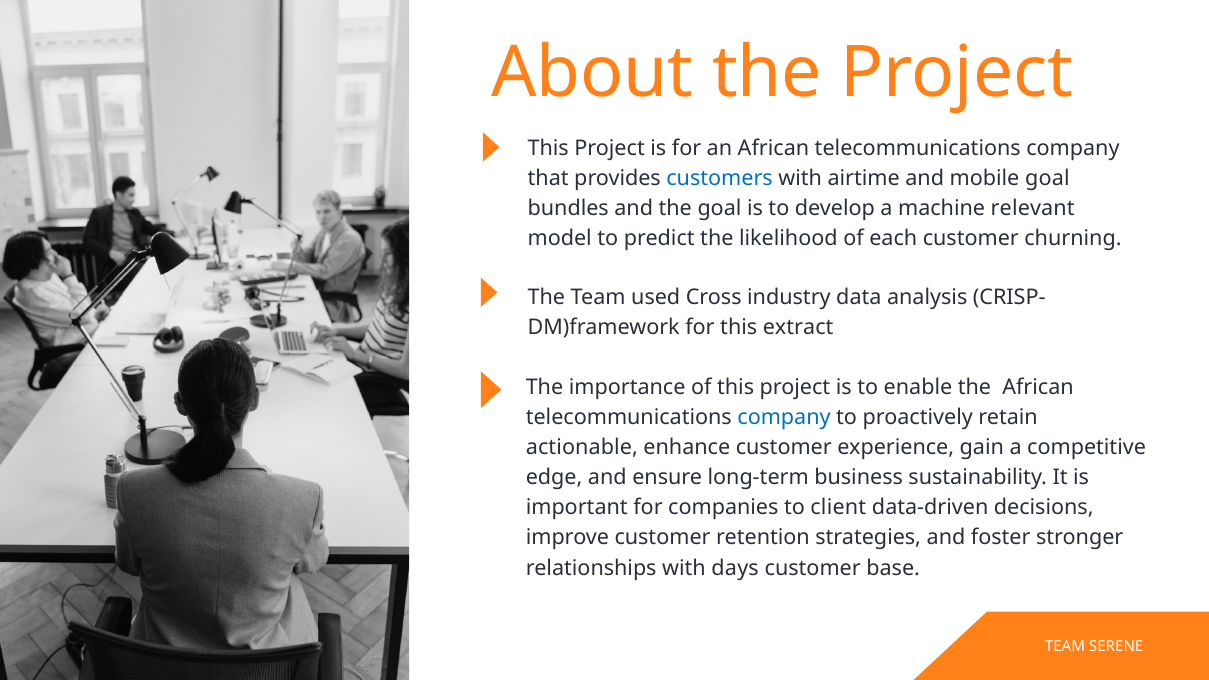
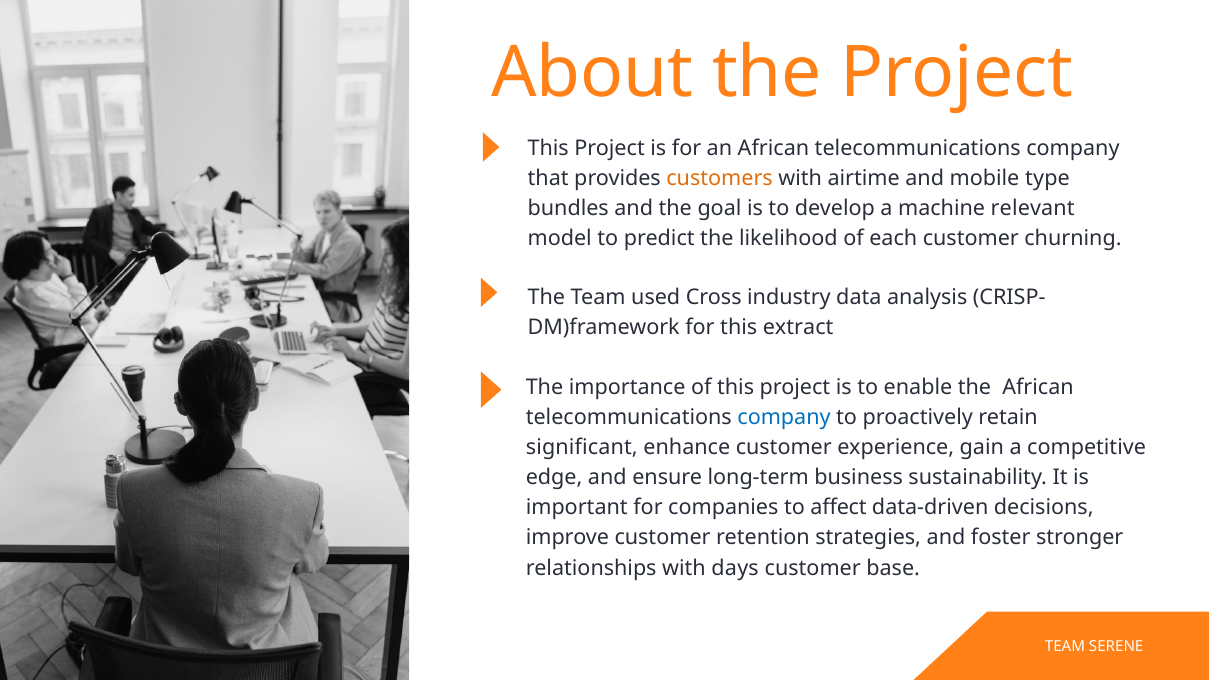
customers colour: blue -> orange
mobile goal: goal -> type
actionable: actionable -> significant
client: client -> affect
